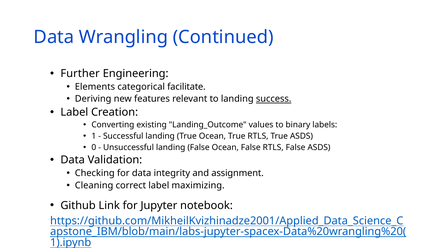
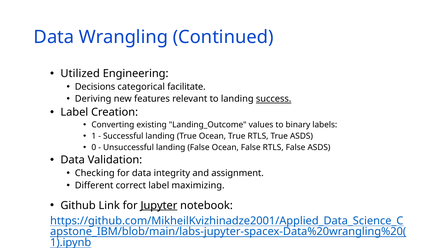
Further: Further -> Utilized
Elements: Elements -> Decisions
Cleaning: Cleaning -> Different
Jupyter underline: none -> present
